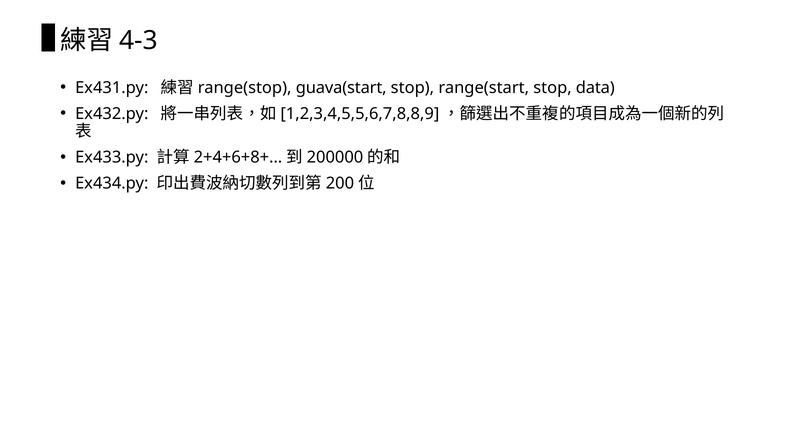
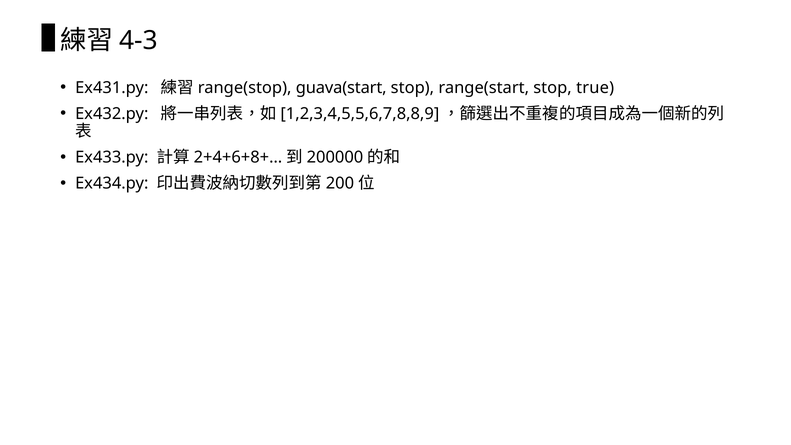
data: data -> true
